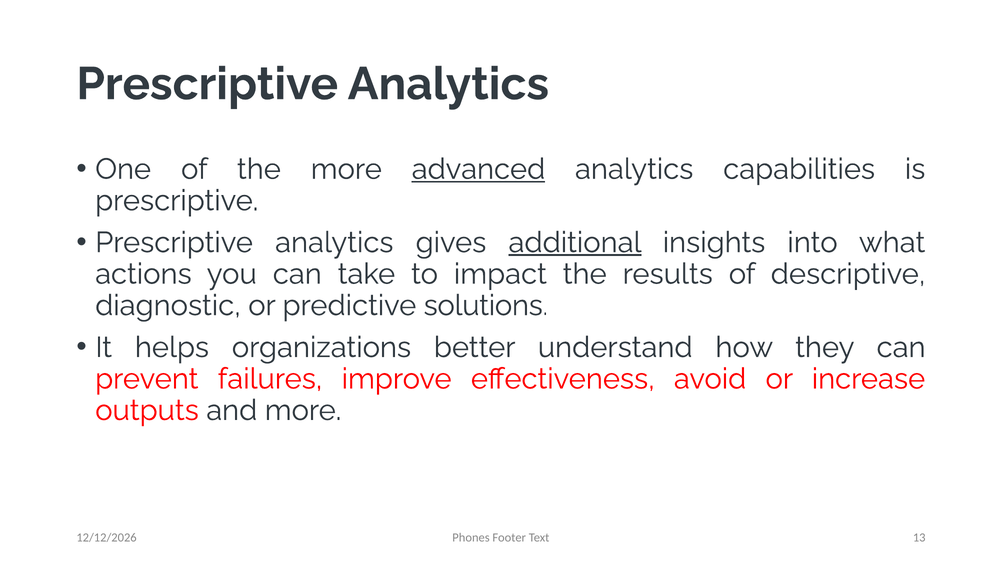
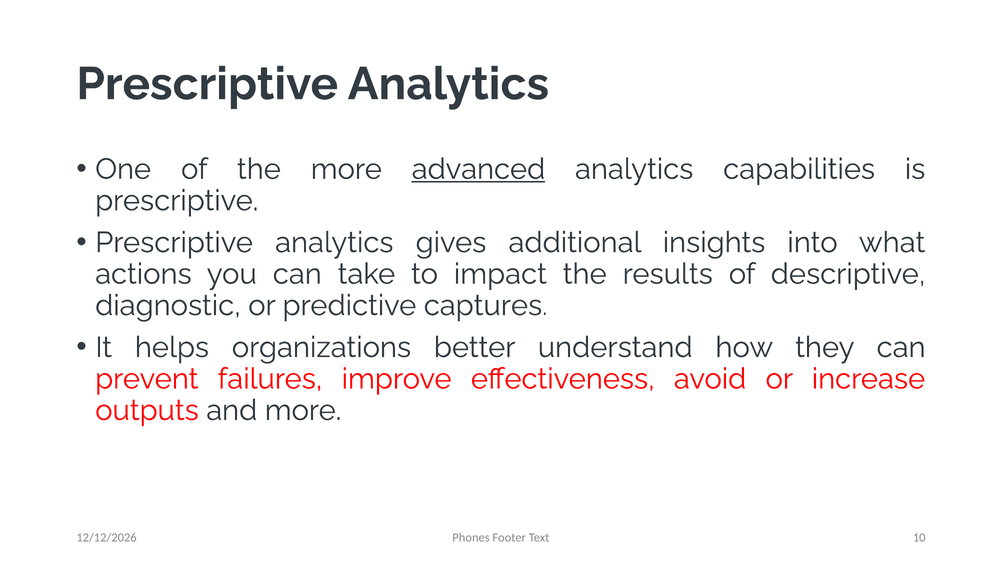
additional underline: present -> none
solutions: solutions -> captures
13: 13 -> 10
